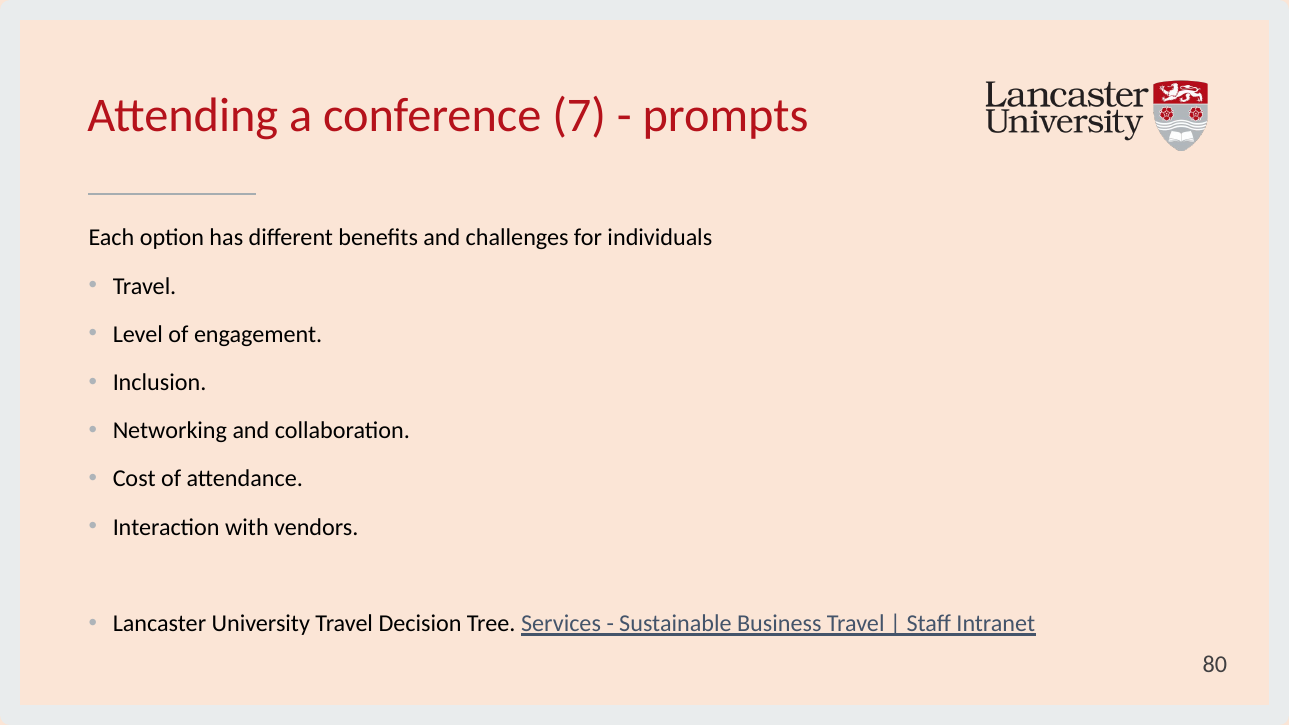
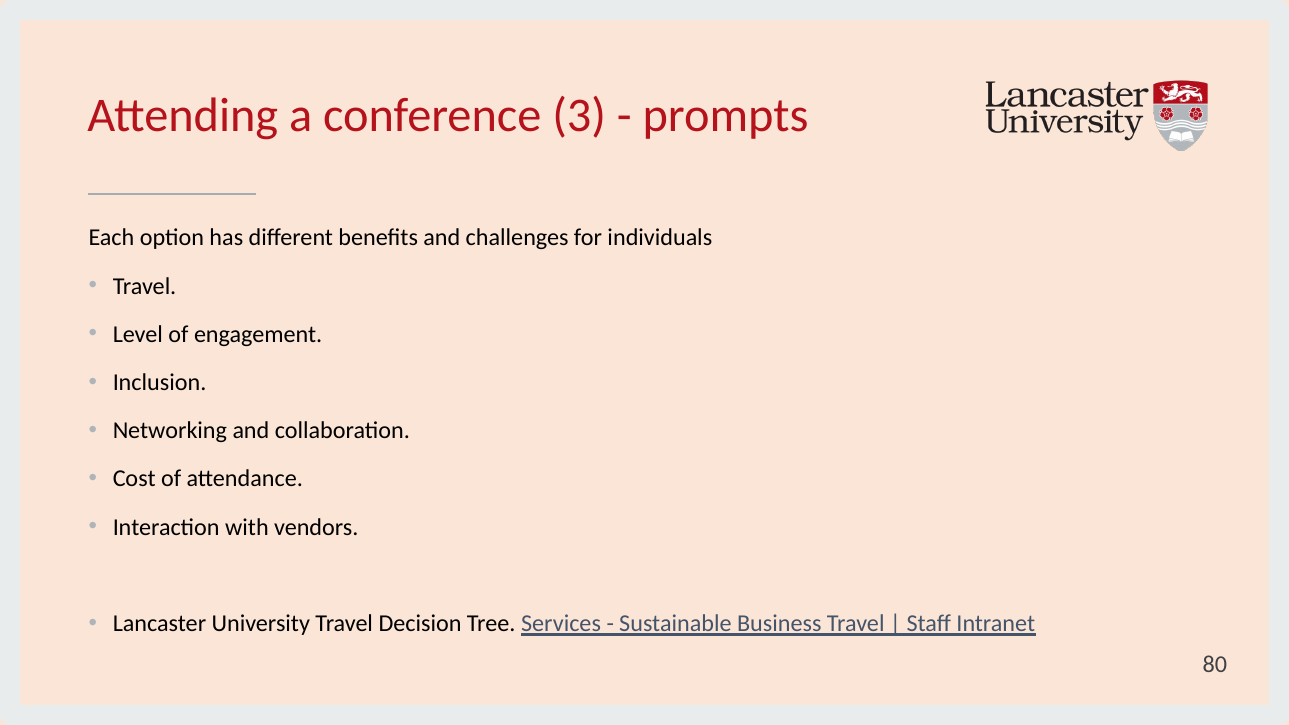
7: 7 -> 3
